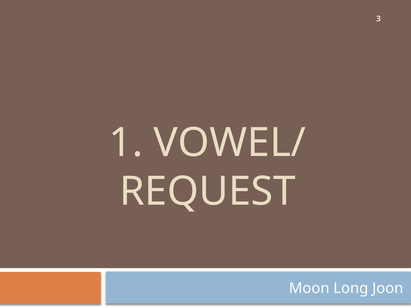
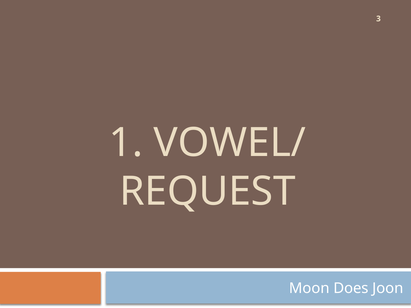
Long: Long -> Does
